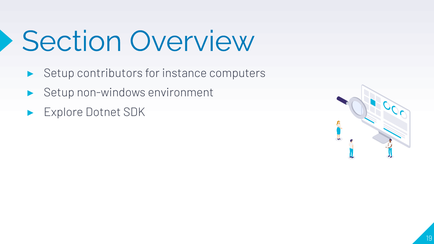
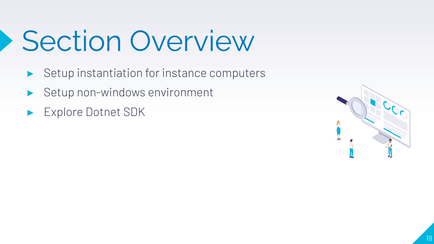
contributors: contributors -> instantiation
